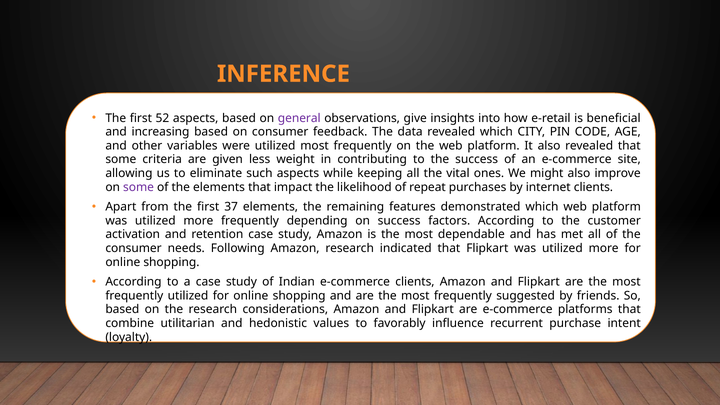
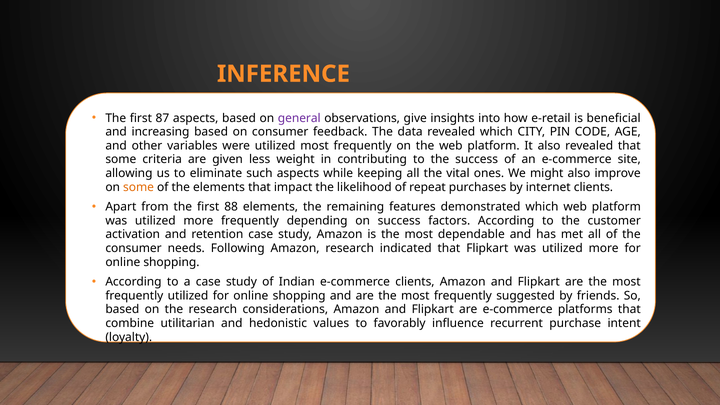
52: 52 -> 87
some at (139, 187) colour: purple -> orange
37: 37 -> 88
